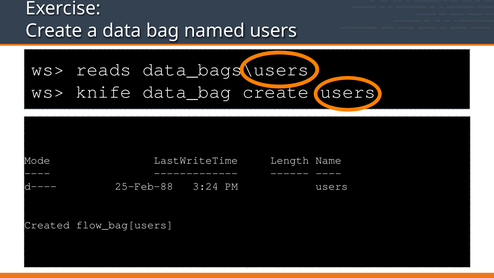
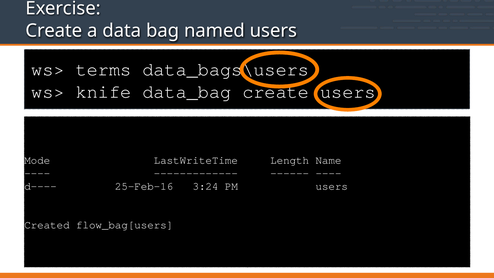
reads: reads -> terms
25-Feb-88: 25-Feb-88 -> 25-Feb-16
